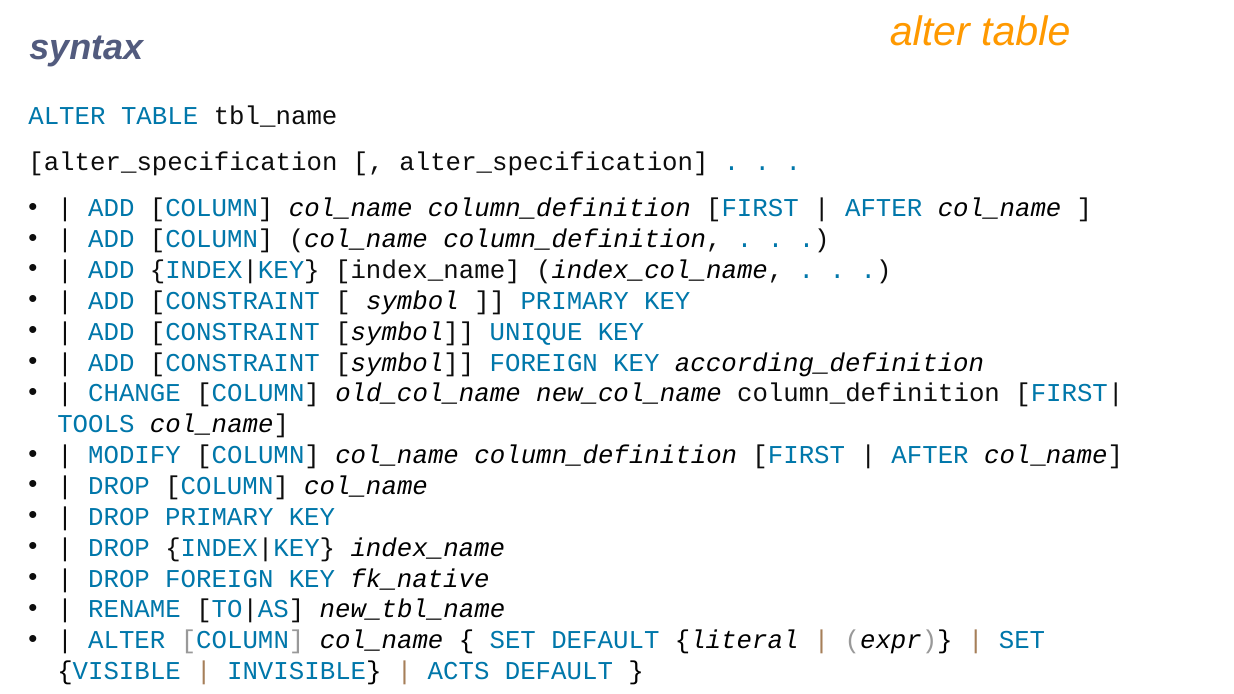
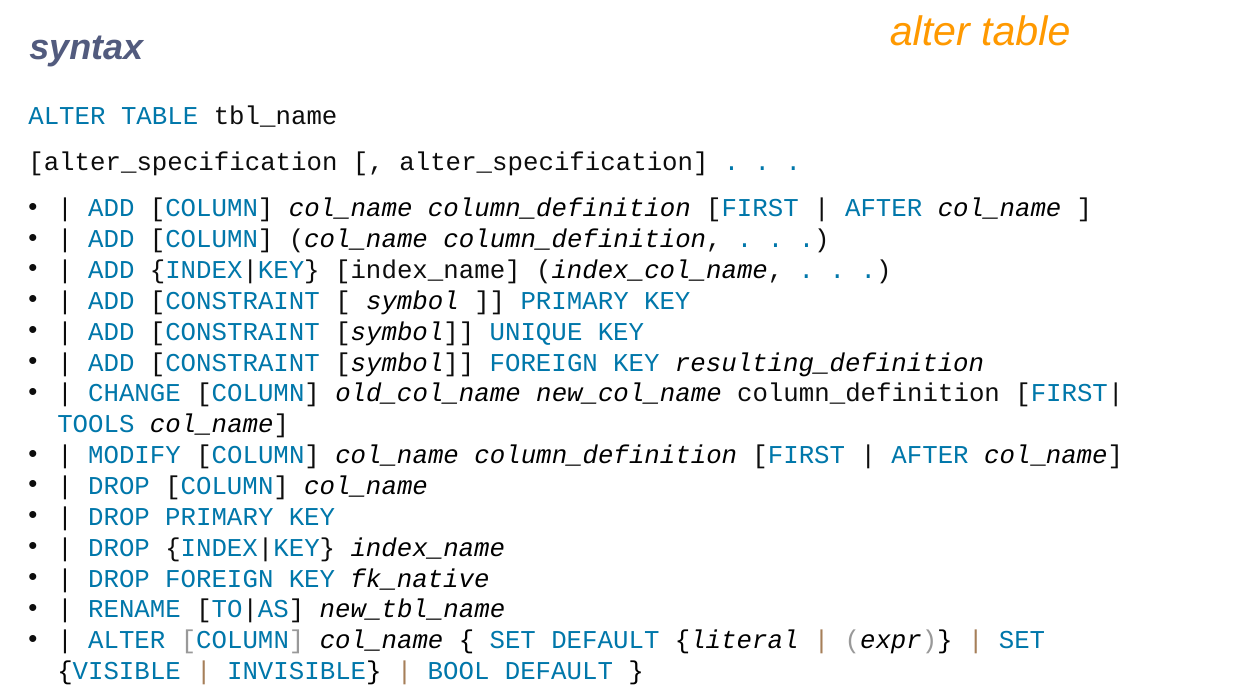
according_definition: according_definition -> resulting_definition
ACTS: ACTS -> BOOL
